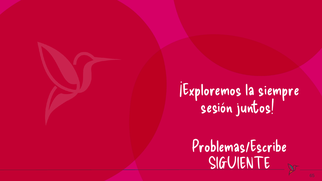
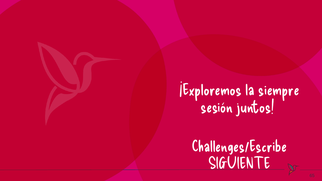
Problemas/Escribe: Problemas/Escribe -> Challenges/Escribe
